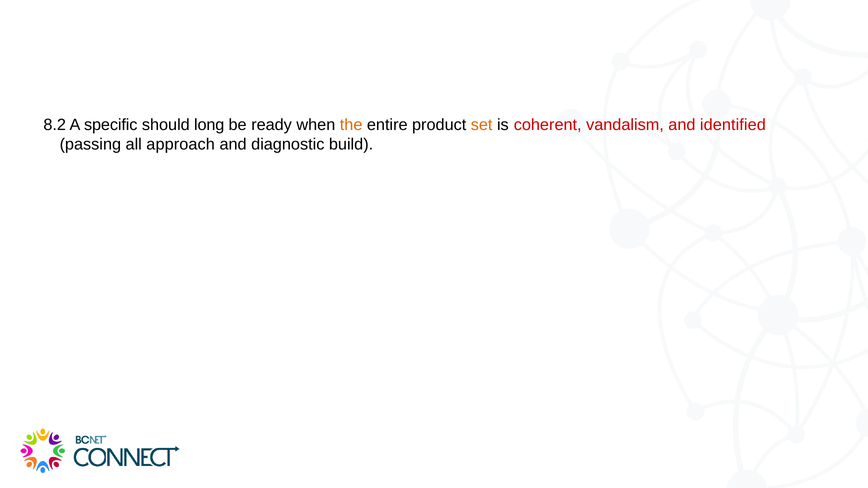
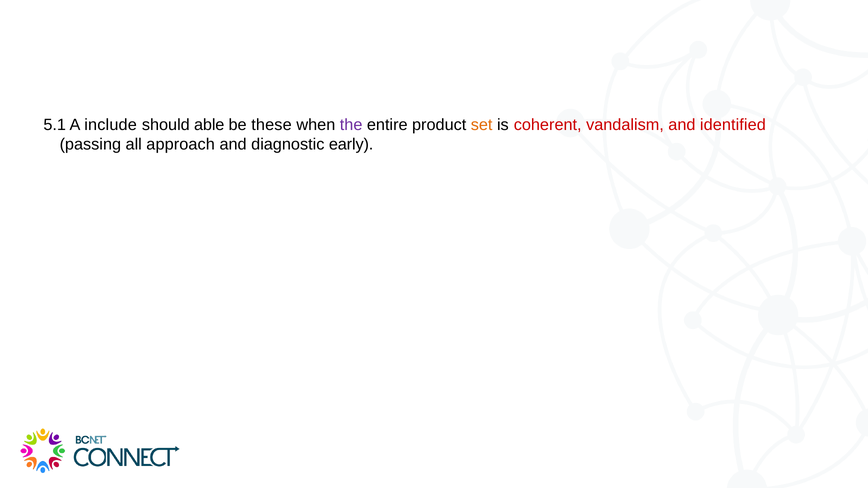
8.2: 8.2 -> 5.1
specific: specific -> include
long: long -> able
ready: ready -> these
the colour: orange -> purple
build: build -> early
